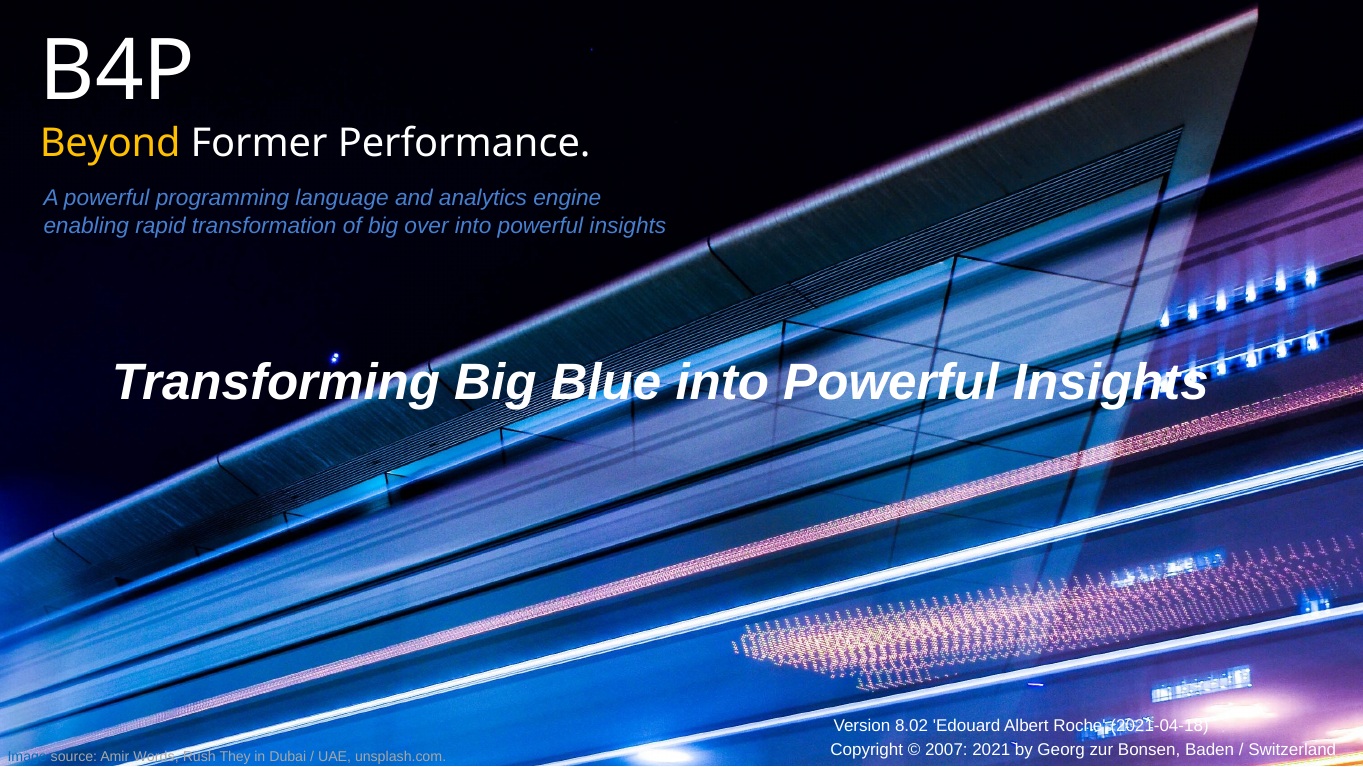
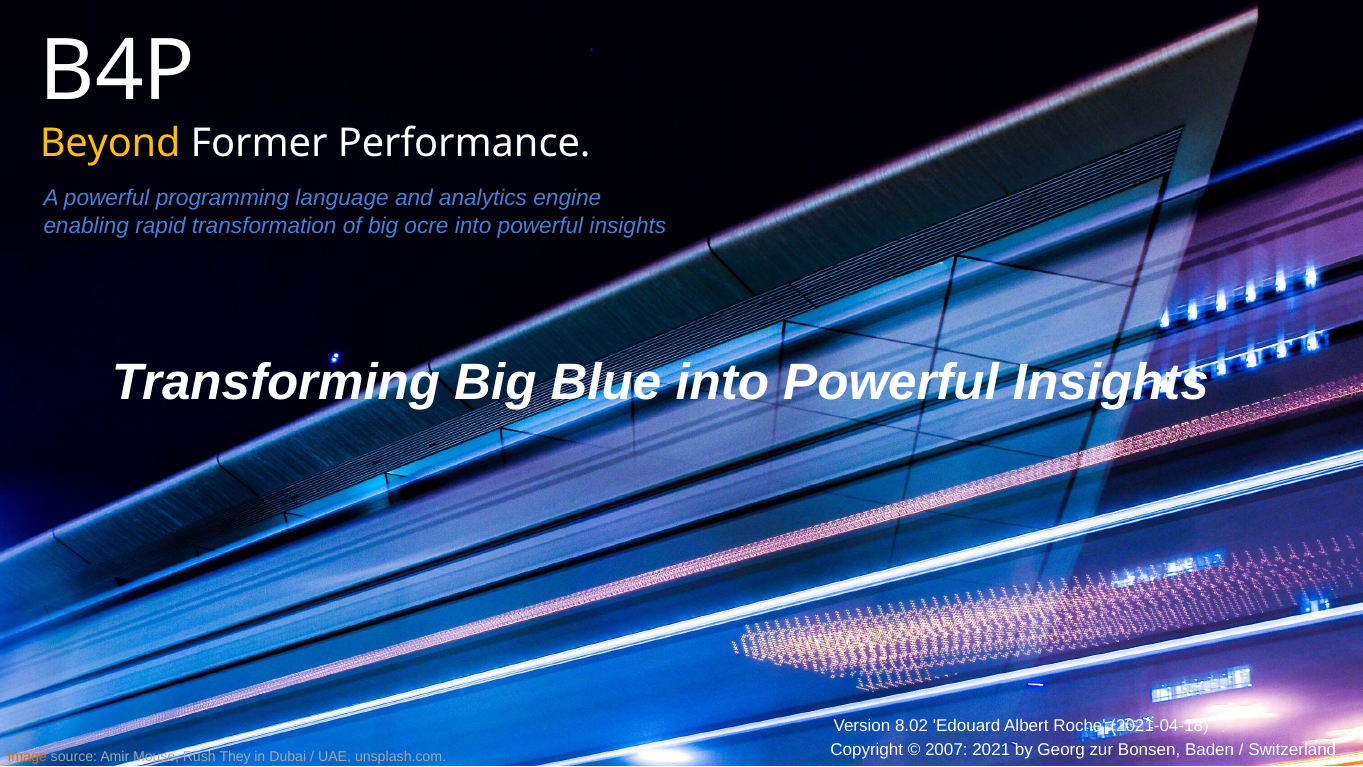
over: over -> ocre
Image colour: blue -> orange
Words: Words -> Mouse
